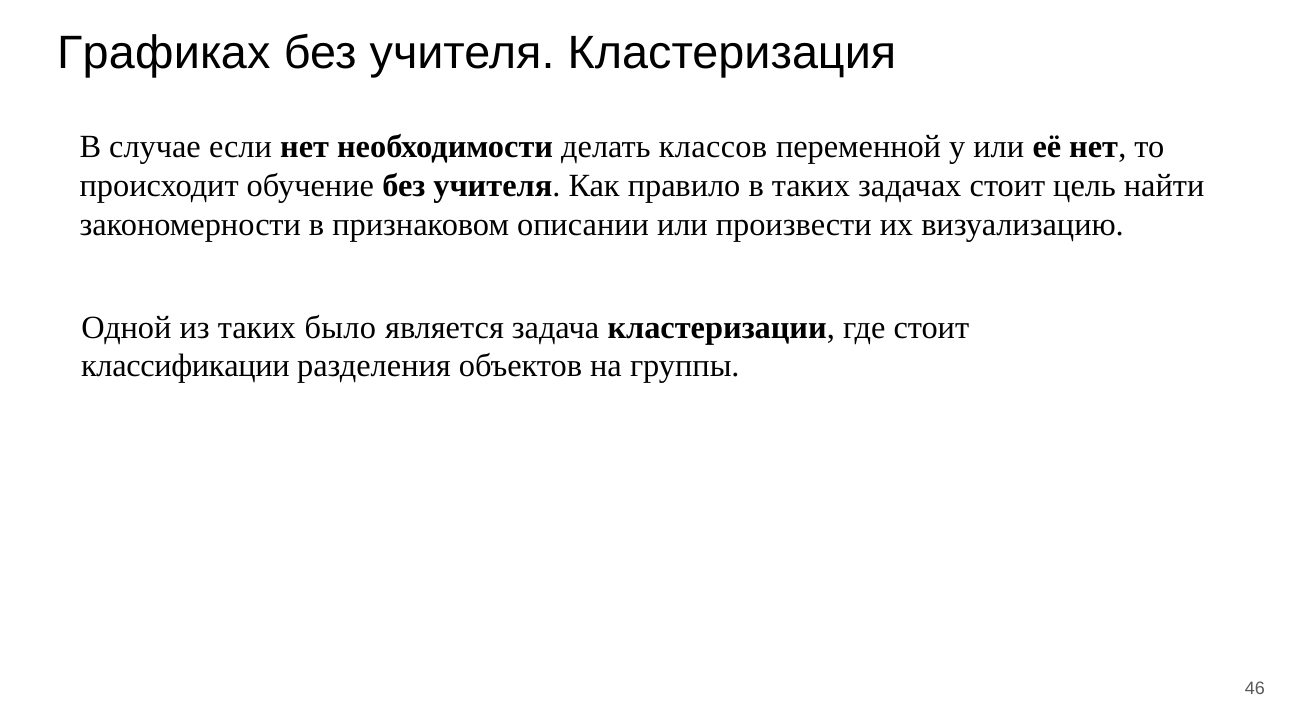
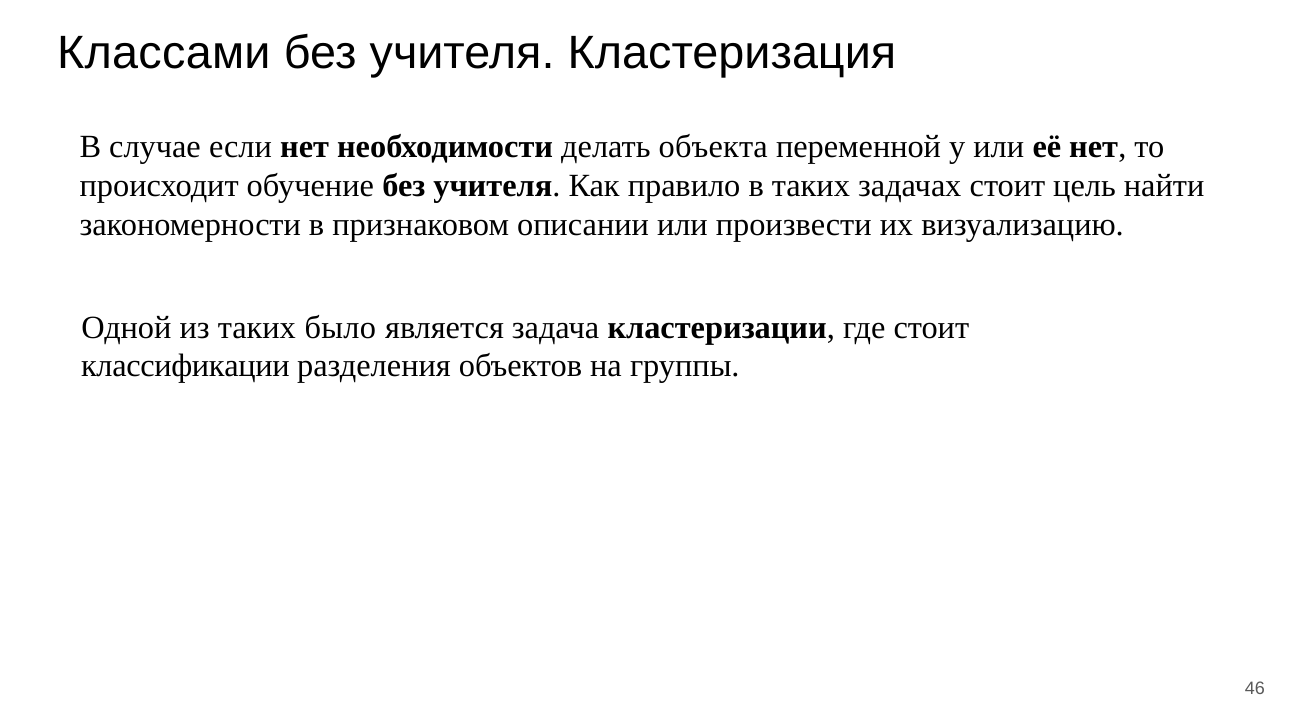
Графиках: Графиках -> Классами
классов: классов -> объекта
